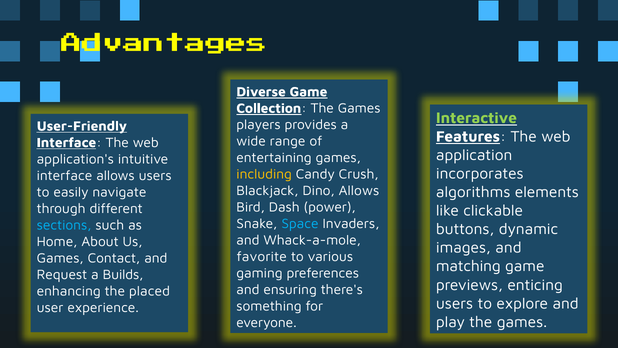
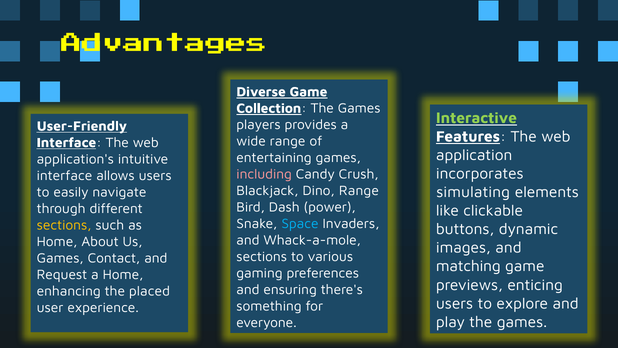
including colour: yellow -> pink
Dino Allows: Allows -> Range
algorithms: algorithms -> simulating
sections at (64, 225) colour: light blue -> yellow
favorite at (262, 256): favorite -> sections
a Builds: Builds -> Home
